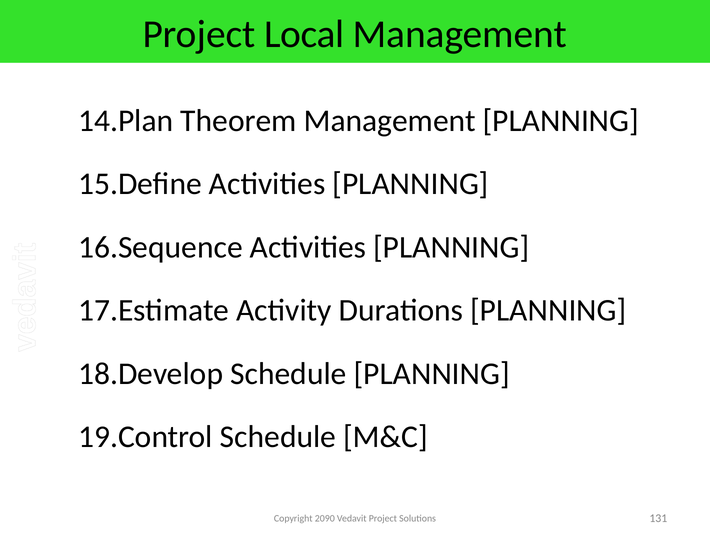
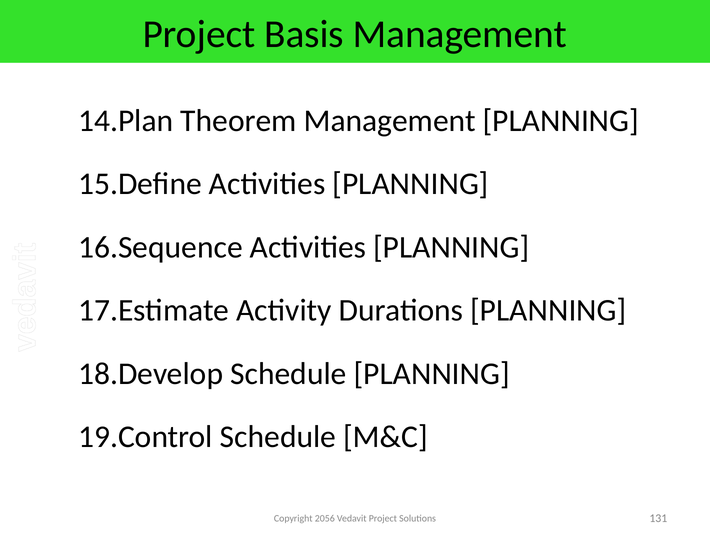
Local: Local -> Basis
2090: 2090 -> 2056
